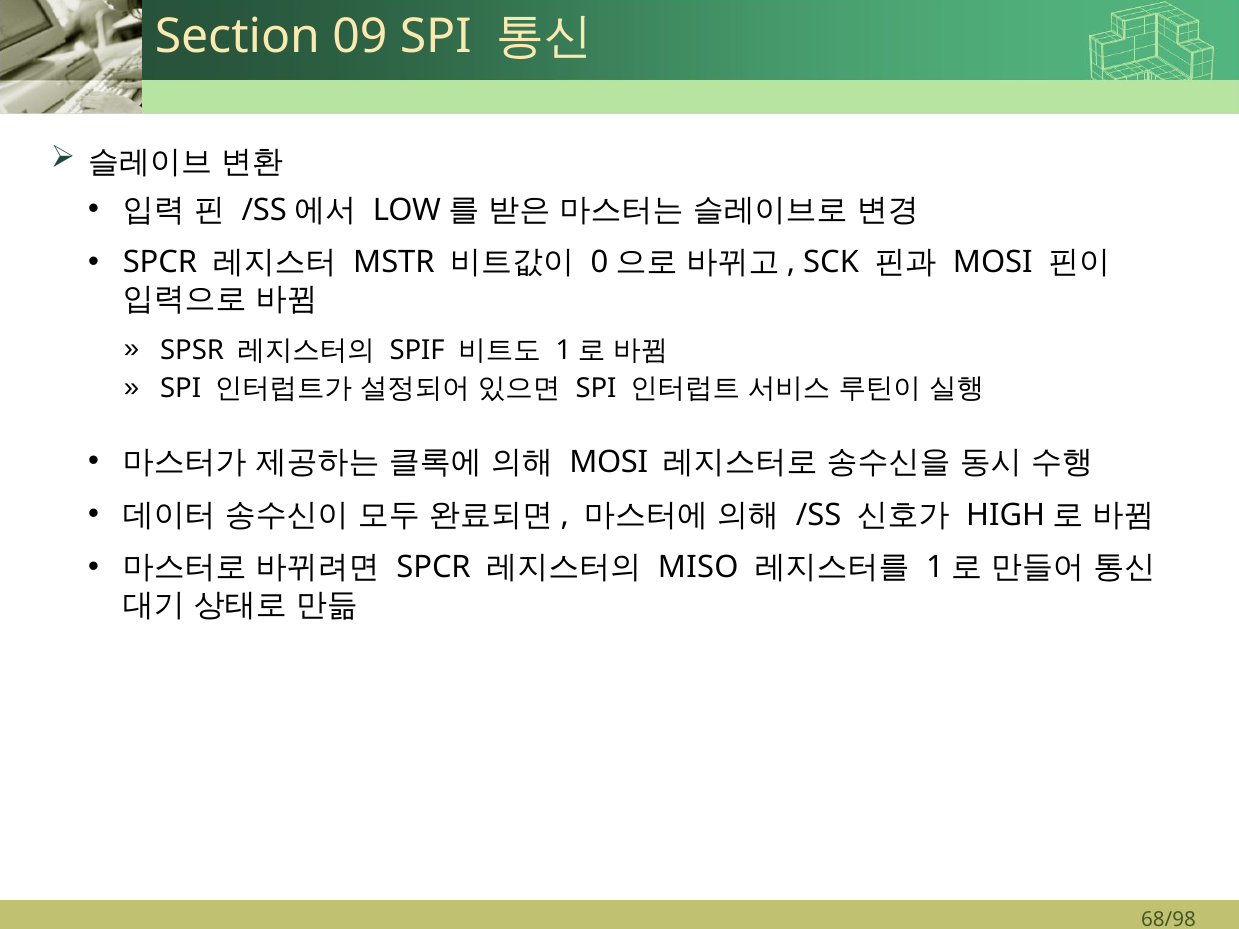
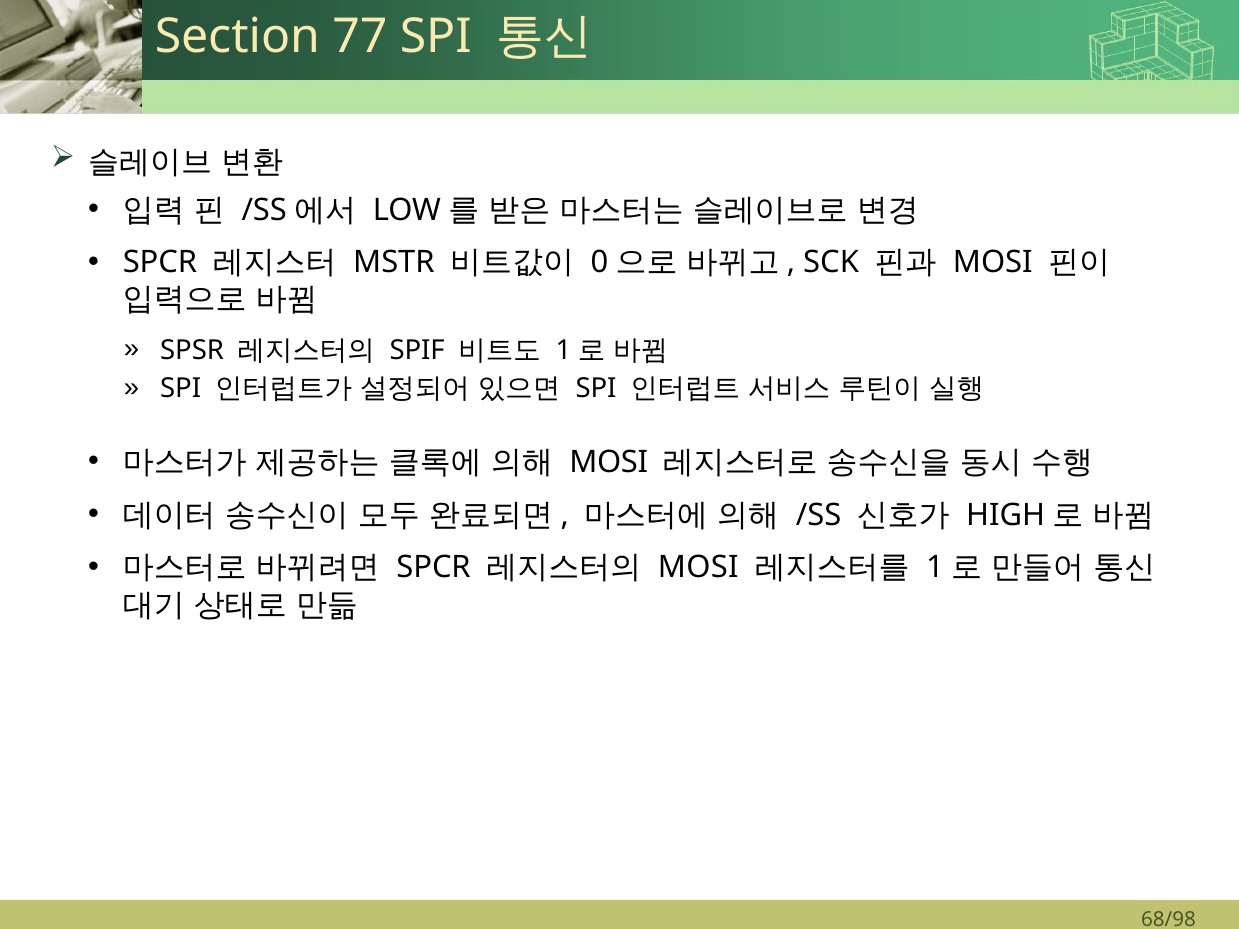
09: 09 -> 77
MISO at (698, 568): MISO -> MOSI
